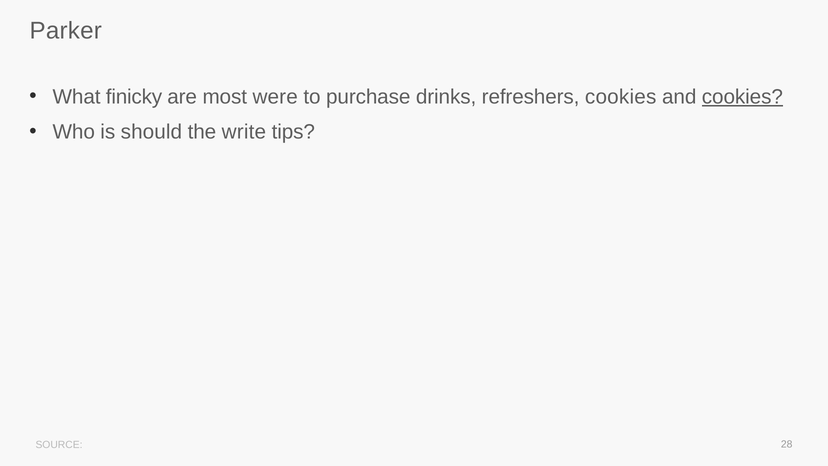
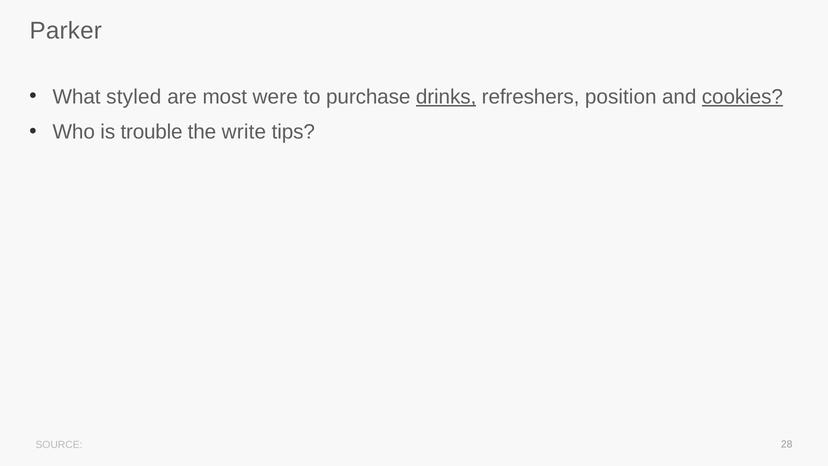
finicky: finicky -> styled
drinks underline: none -> present
refreshers cookies: cookies -> position
should: should -> trouble
